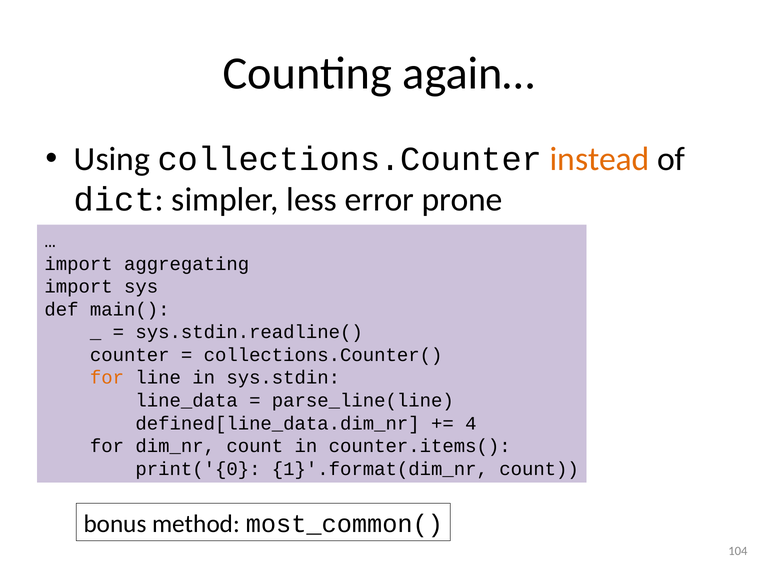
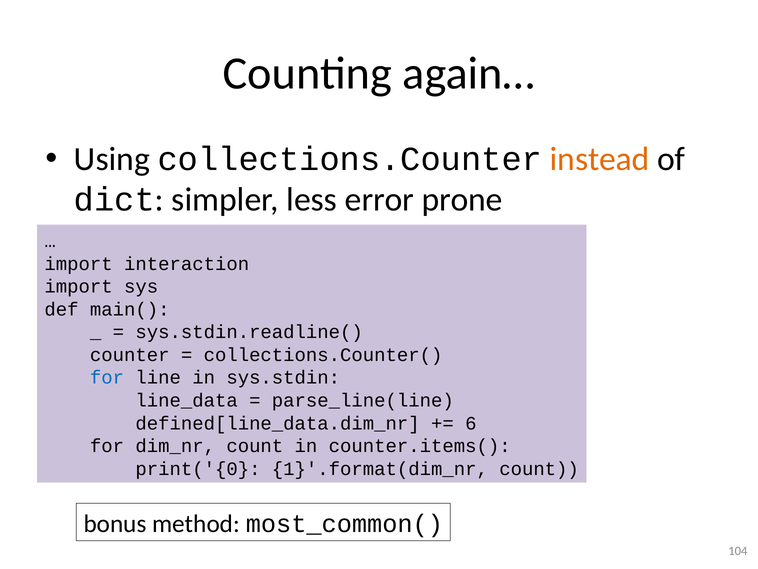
aggregating: aggregating -> interaction
for at (107, 377) colour: orange -> blue
4: 4 -> 6
